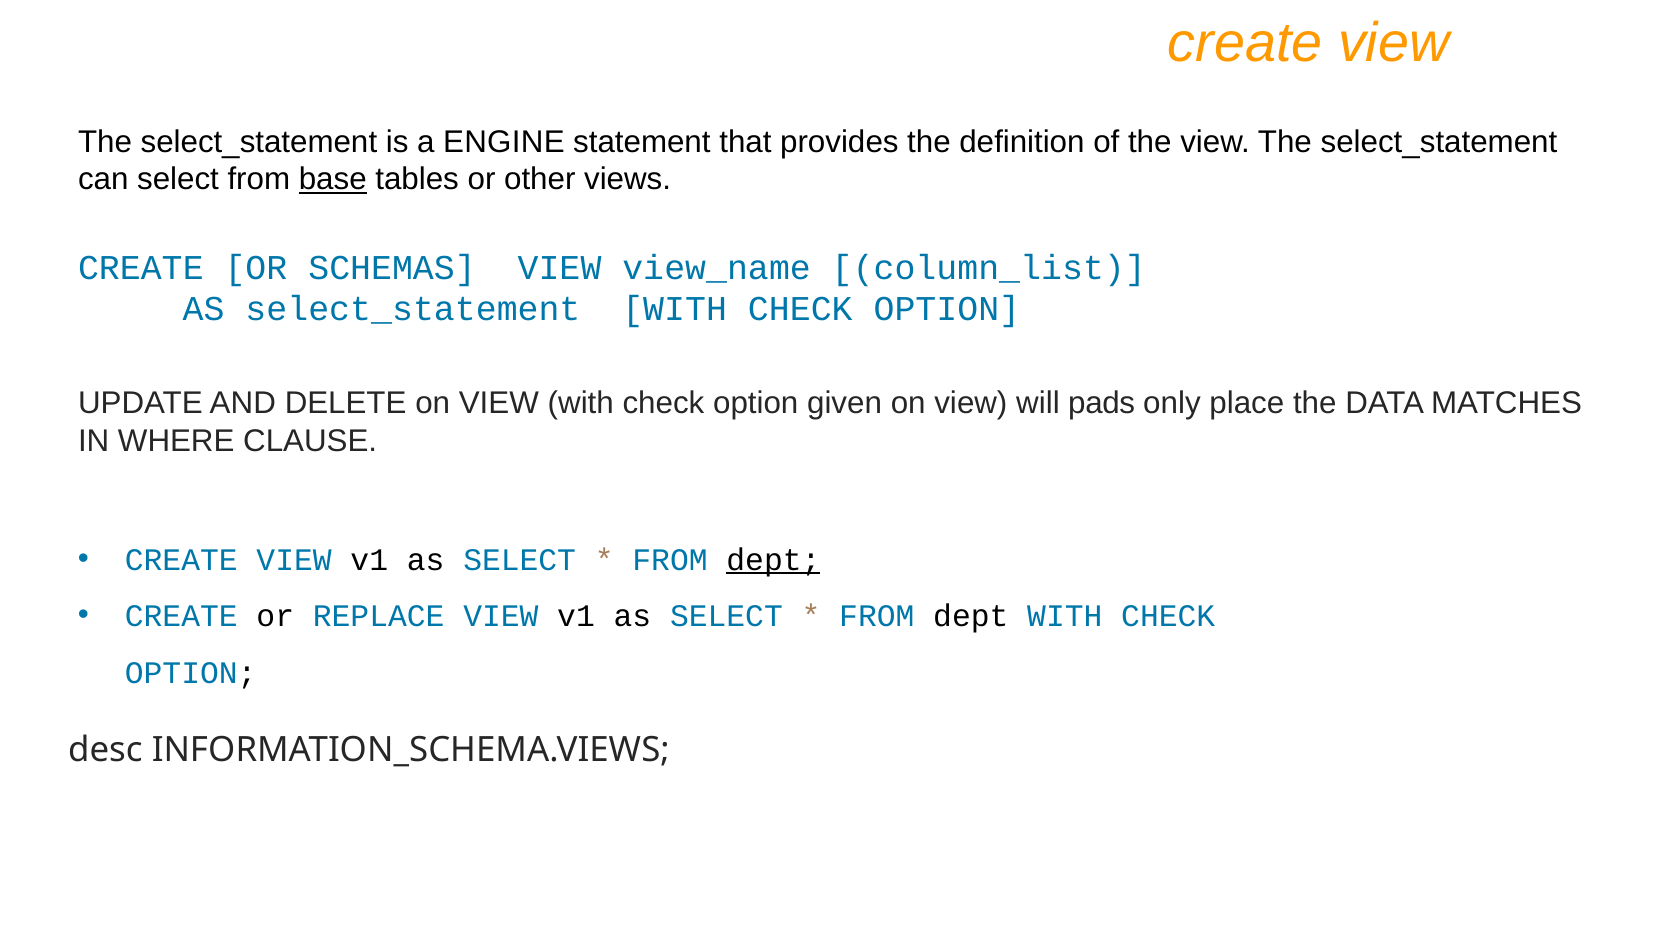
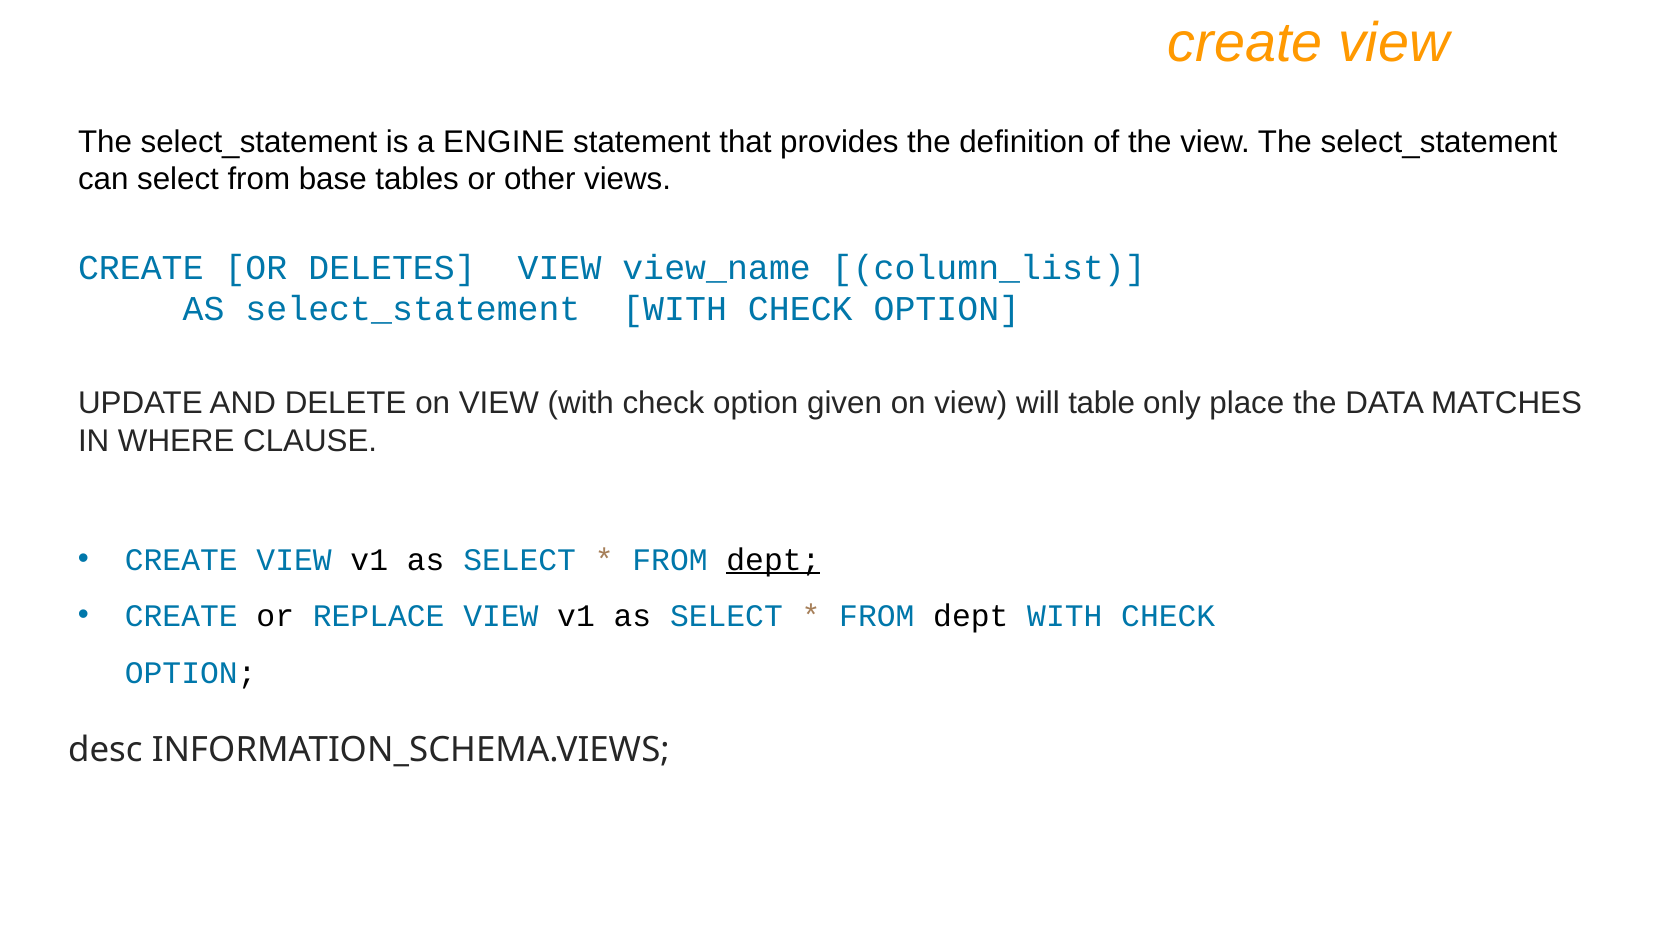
base underline: present -> none
SCHEMAS: SCHEMAS -> DELETES
pads: pads -> table
